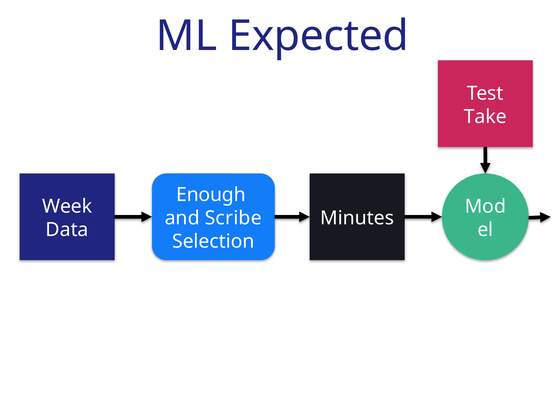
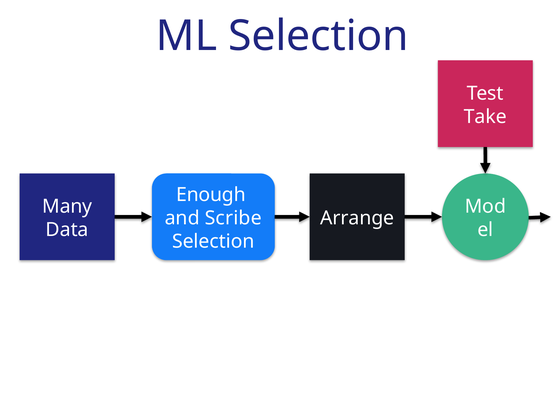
ML Expected: Expected -> Selection
Week: Week -> Many
Minutes: Minutes -> Arrange
